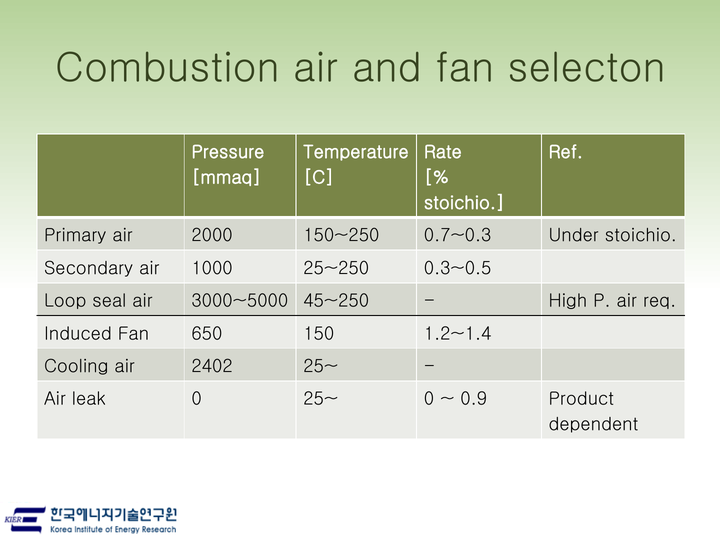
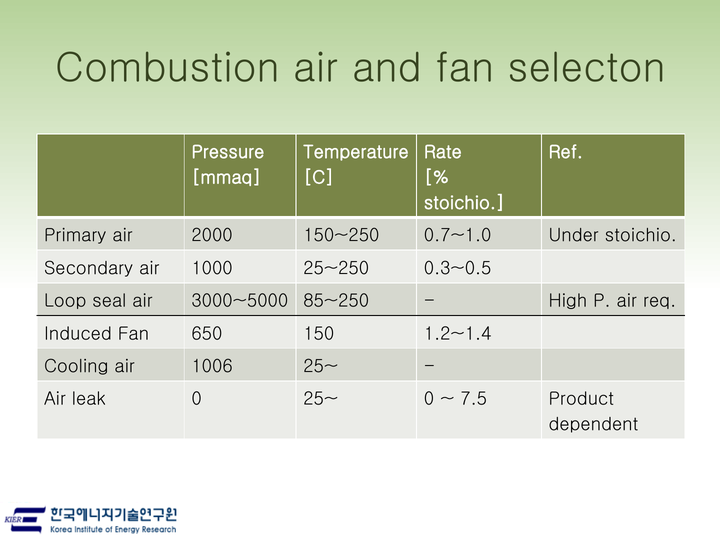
0.7~0.3: 0.7~0.3 -> 0.7~1.0
45~250: 45~250 -> 85~250
2402: 2402 -> 1006
0.9: 0.9 -> 7.5
